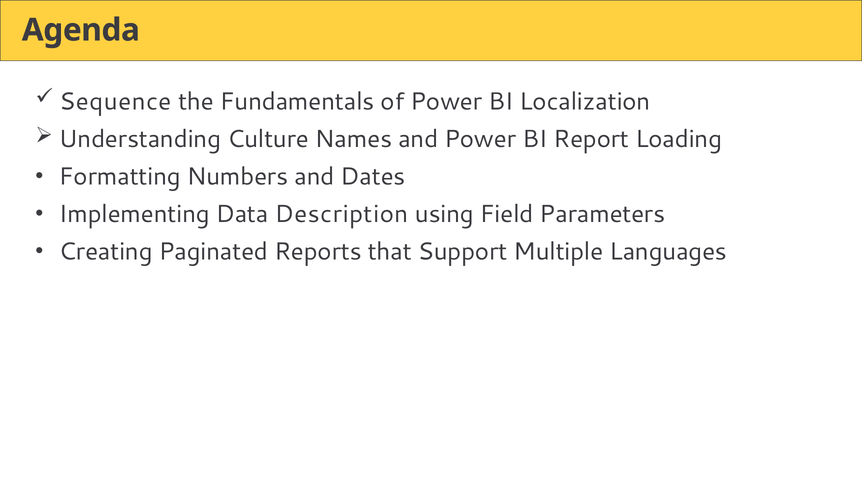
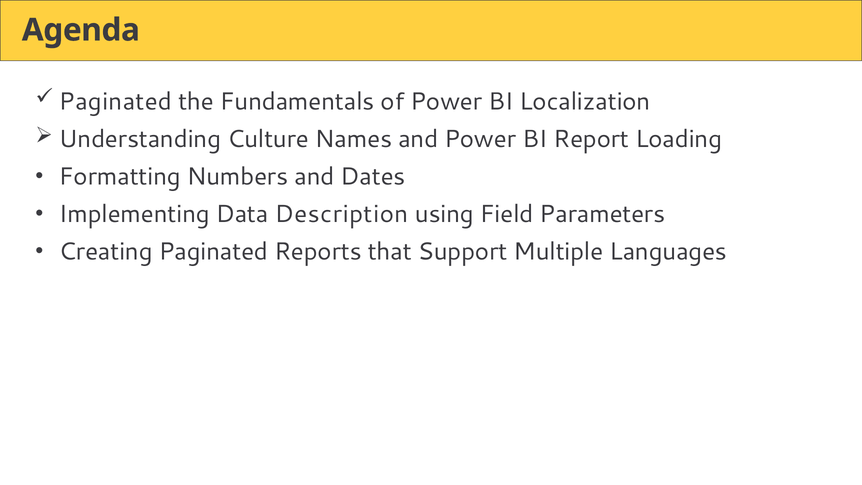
Sequence at (115, 102): Sequence -> Paginated
